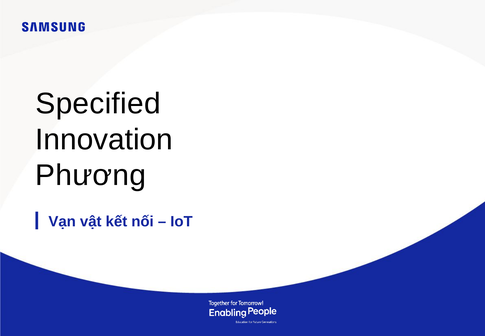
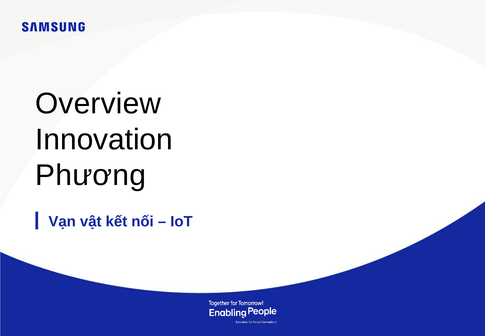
Specified: Specified -> Overview
